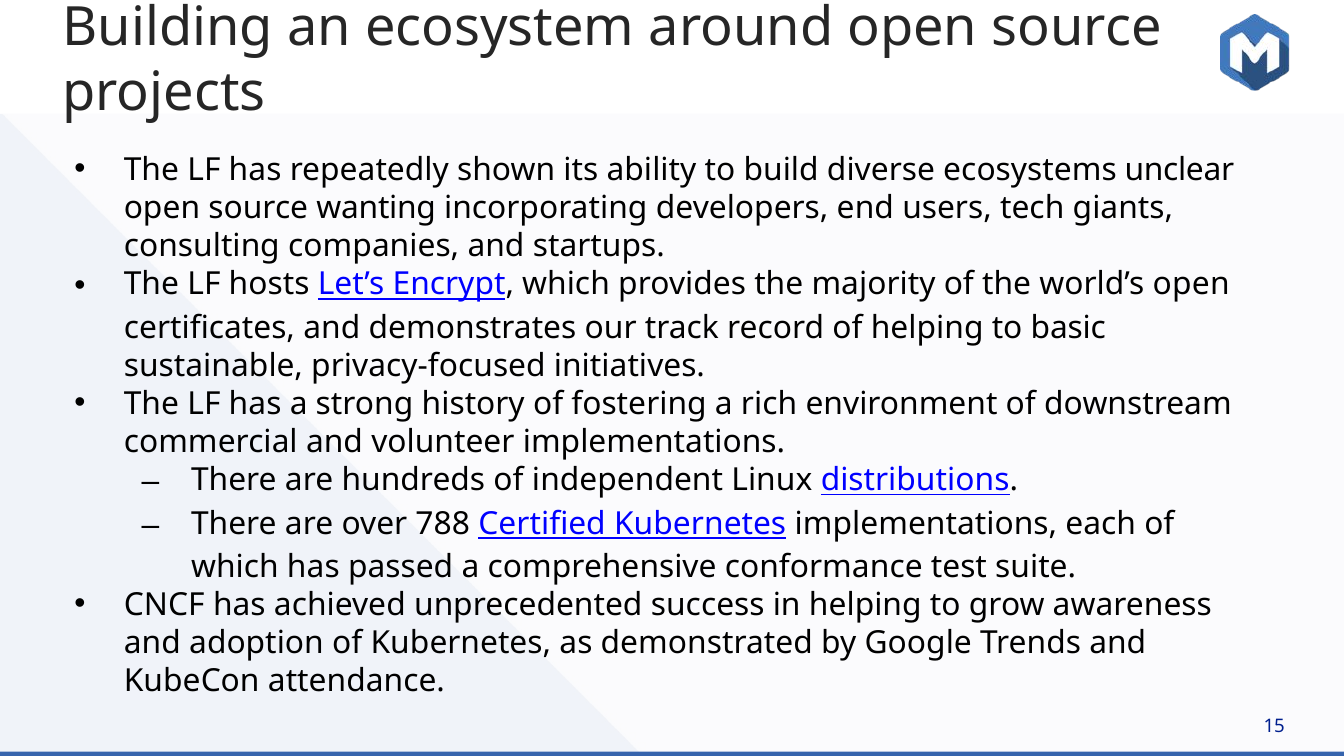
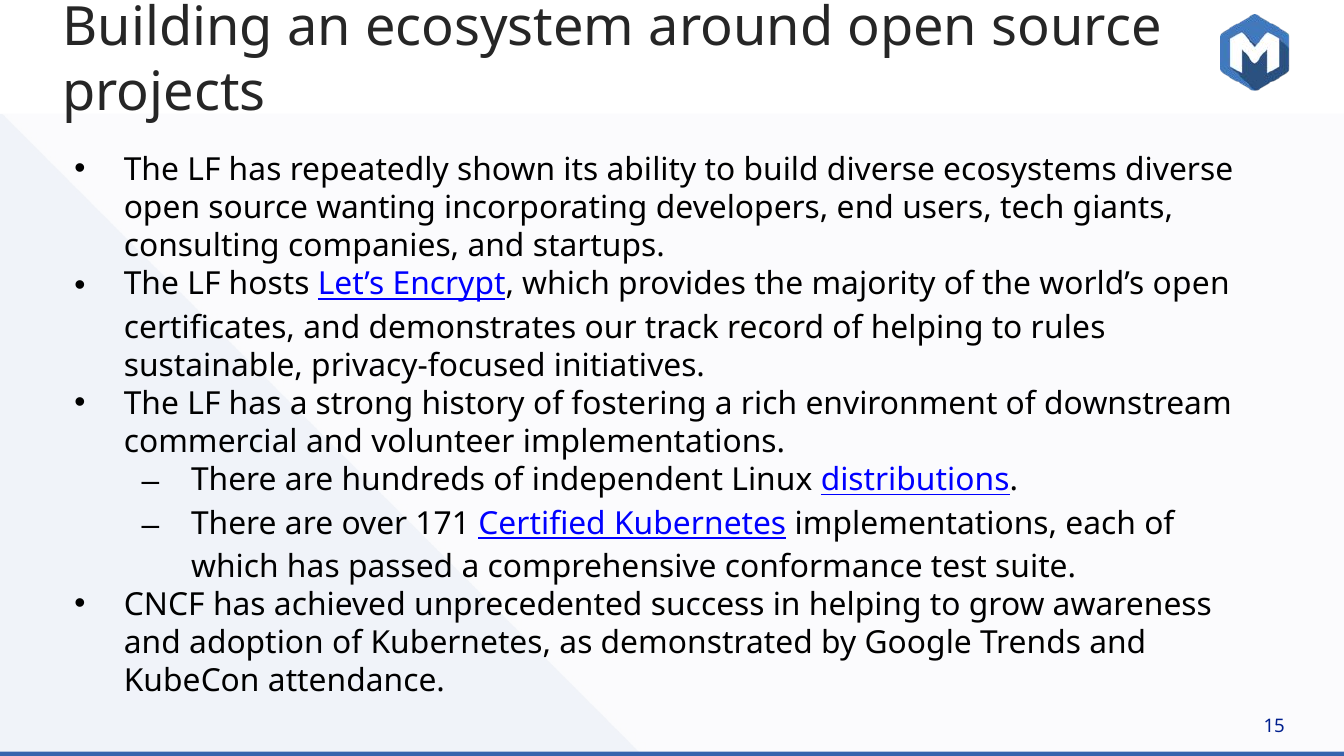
ecosystems unclear: unclear -> diverse
basic: basic -> rules
788: 788 -> 171
